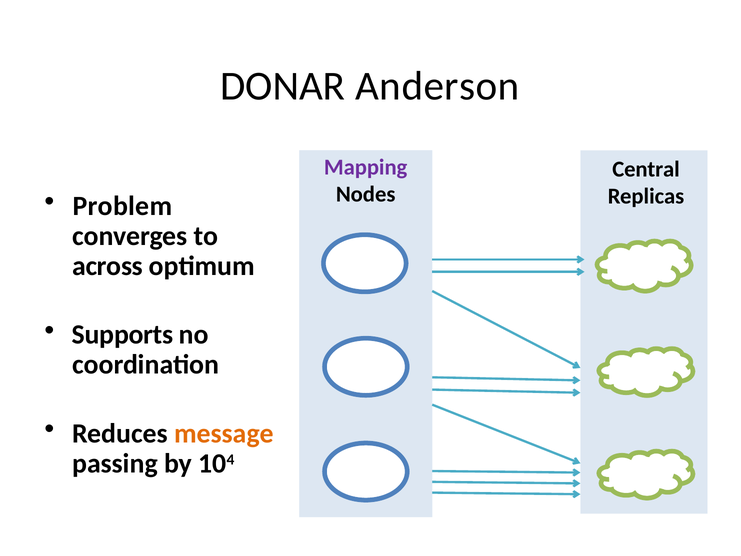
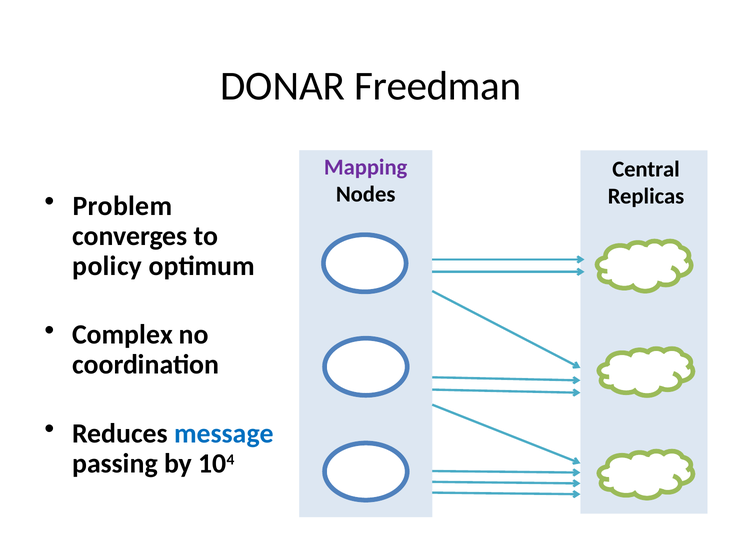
Anderson: Anderson -> Freedman
across: across -> policy
Supports: Supports -> Complex
message colour: orange -> blue
